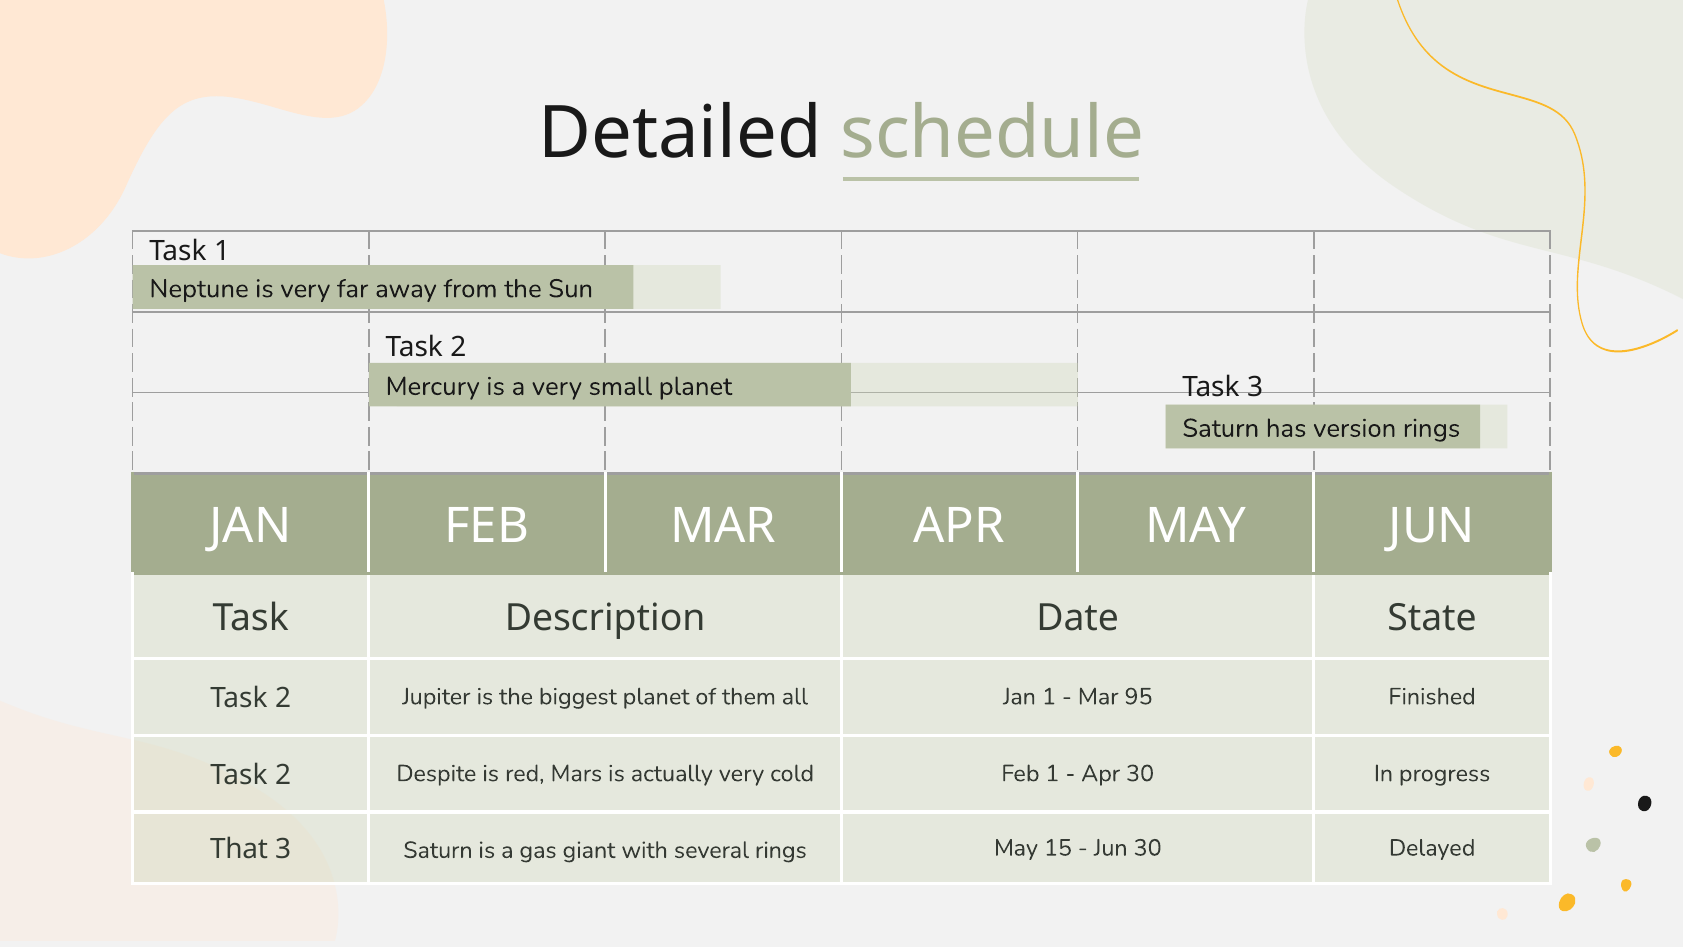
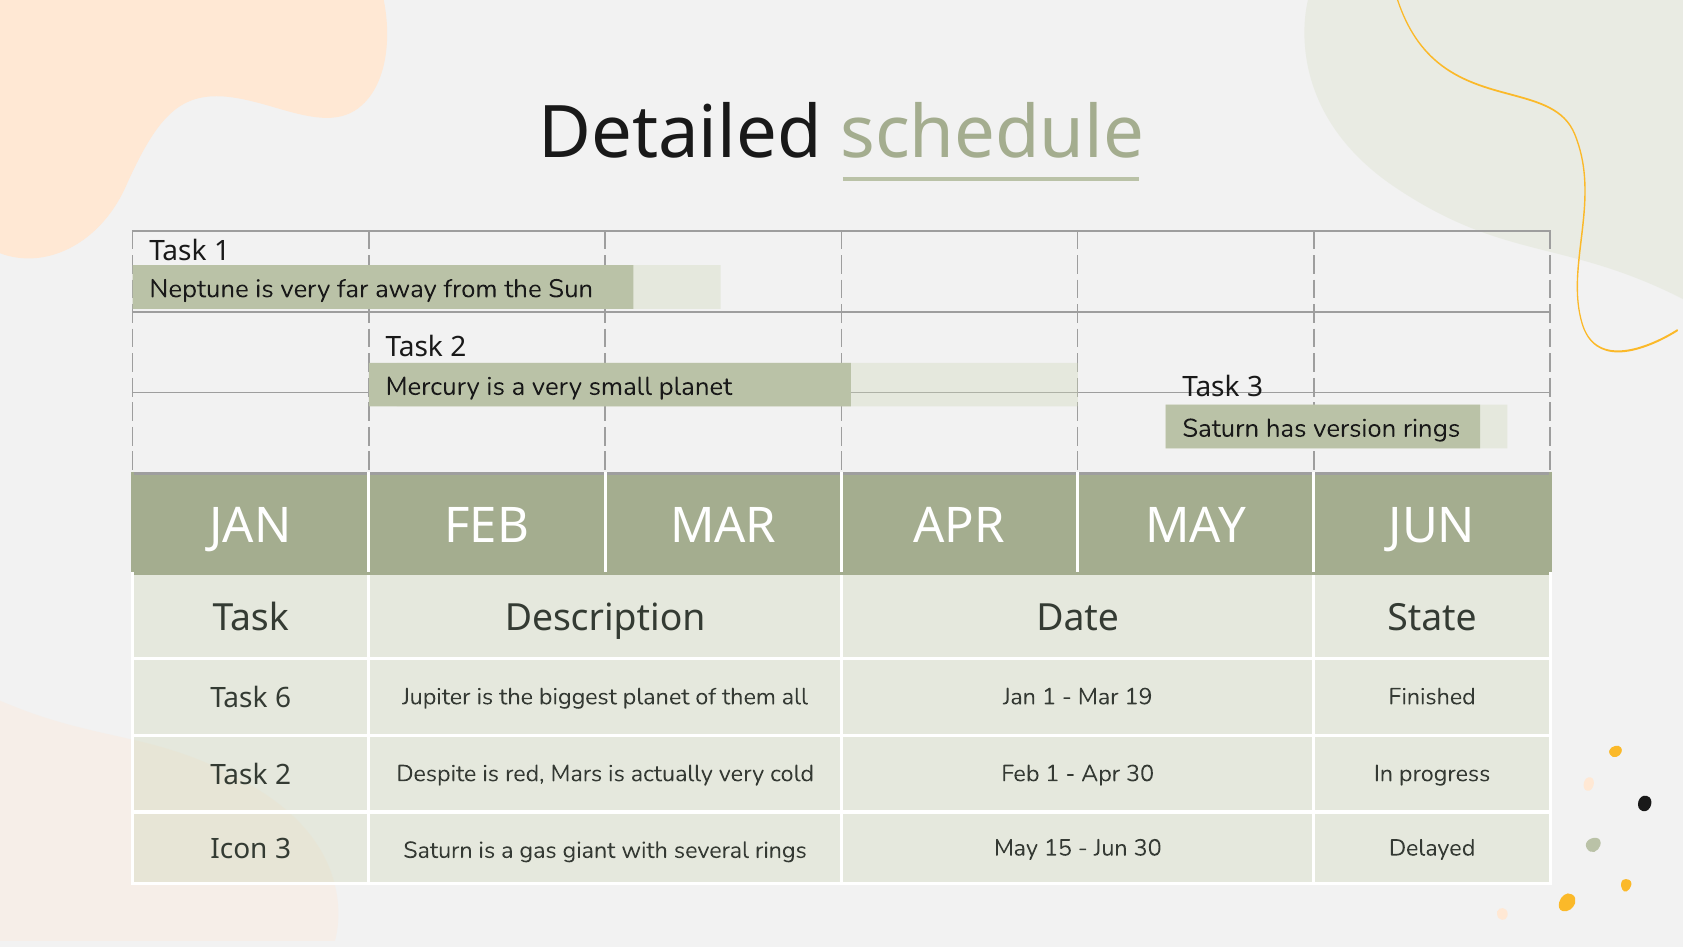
2 at (283, 698): 2 -> 6
95: 95 -> 19
That: That -> Icon
